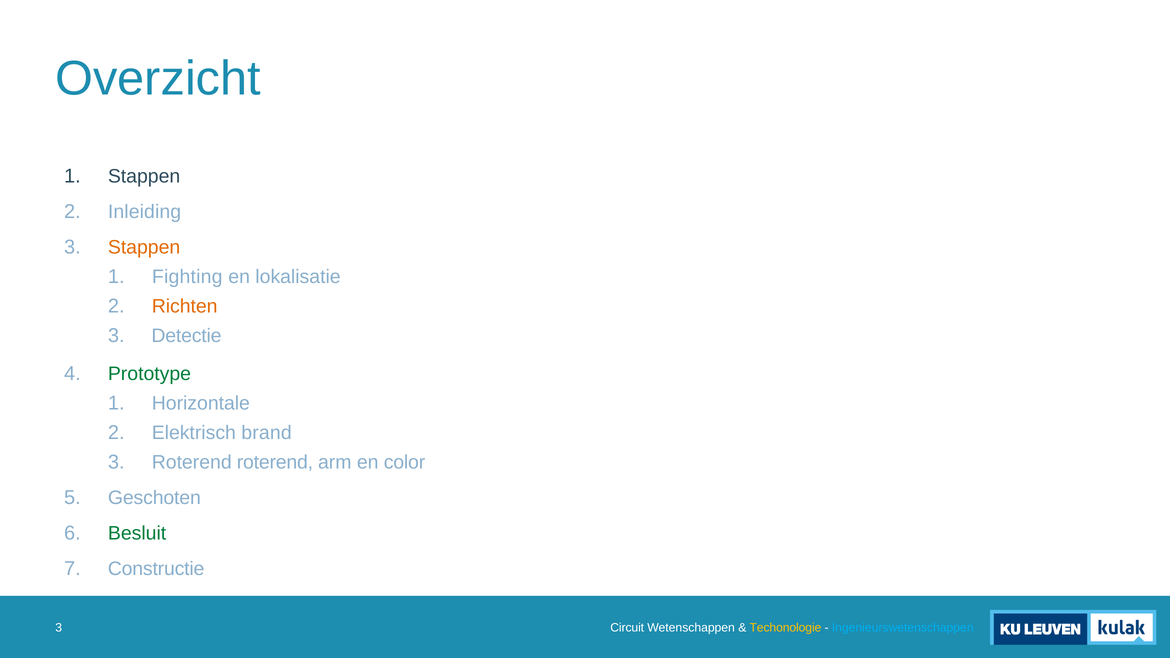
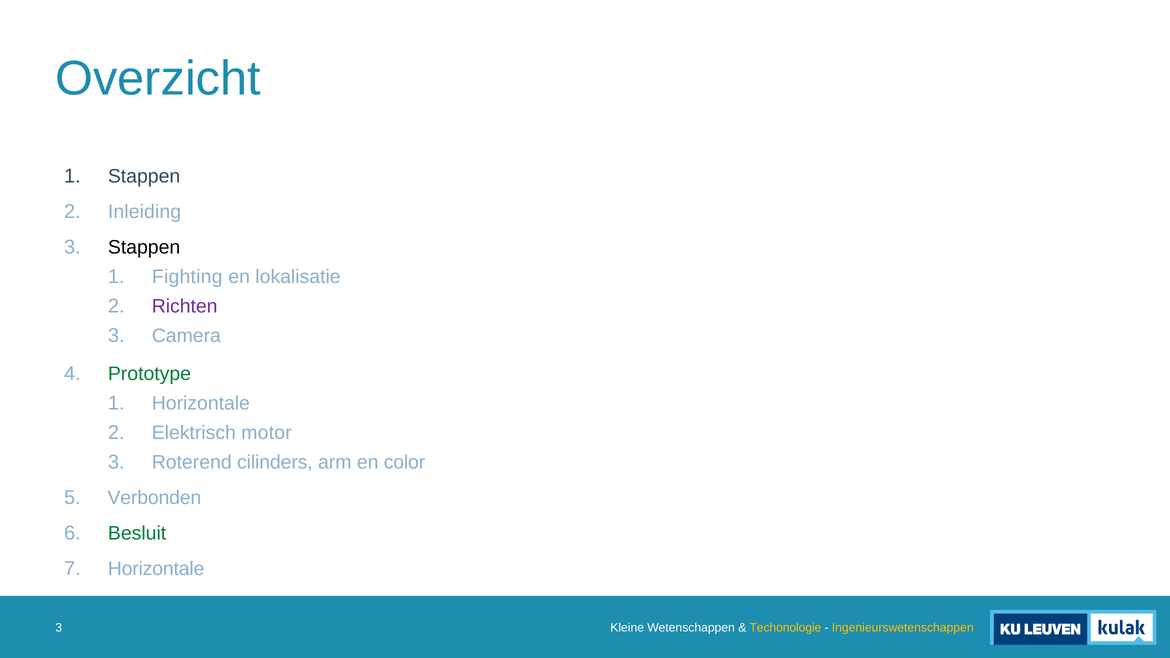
Stappen at (144, 248) colour: orange -> black
Richten colour: orange -> purple
Detectie: Detectie -> Camera
brand: brand -> motor
Roterend roterend: roterend -> cilinders
Geschoten: Geschoten -> Verbonden
Constructie at (156, 569): Constructie -> Horizontale
Circuit: Circuit -> Kleine
Ingenieurswetenschappen colour: light blue -> yellow
